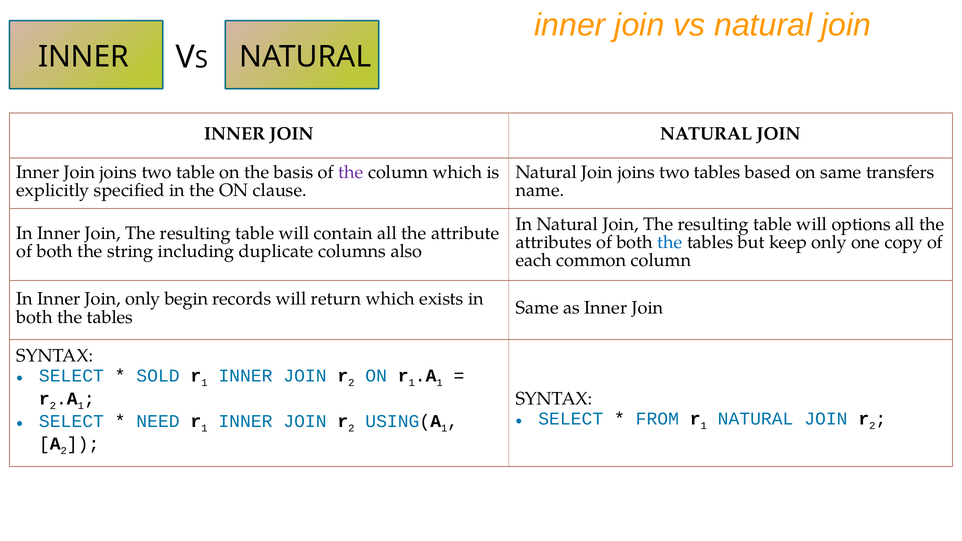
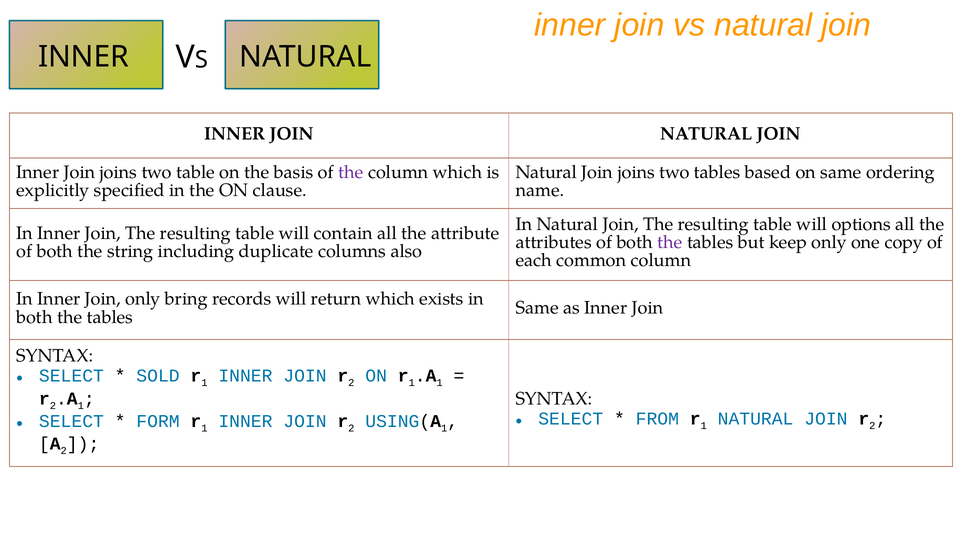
transfers: transfers -> ordering
the at (670, 242) colour: blue -> purple
begin: begin -> bring
NEED: NEED -> FORM
